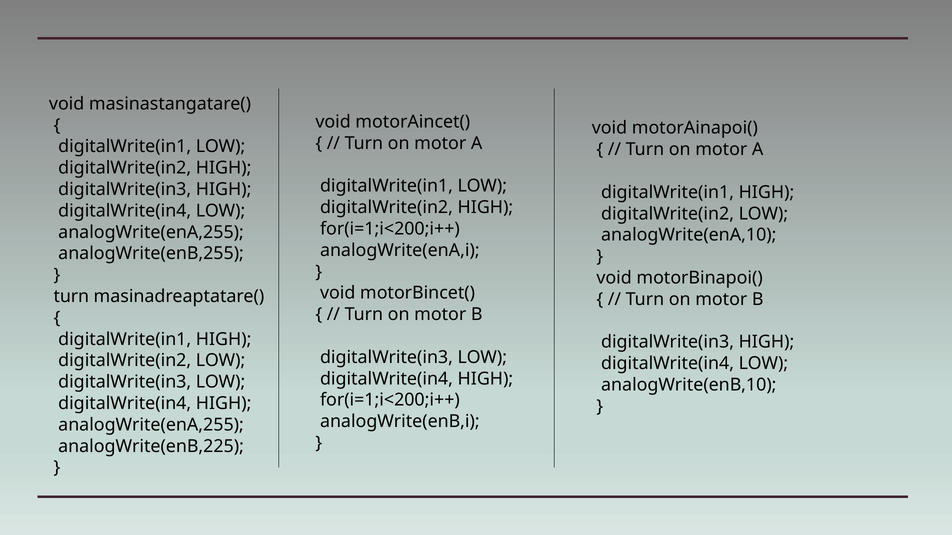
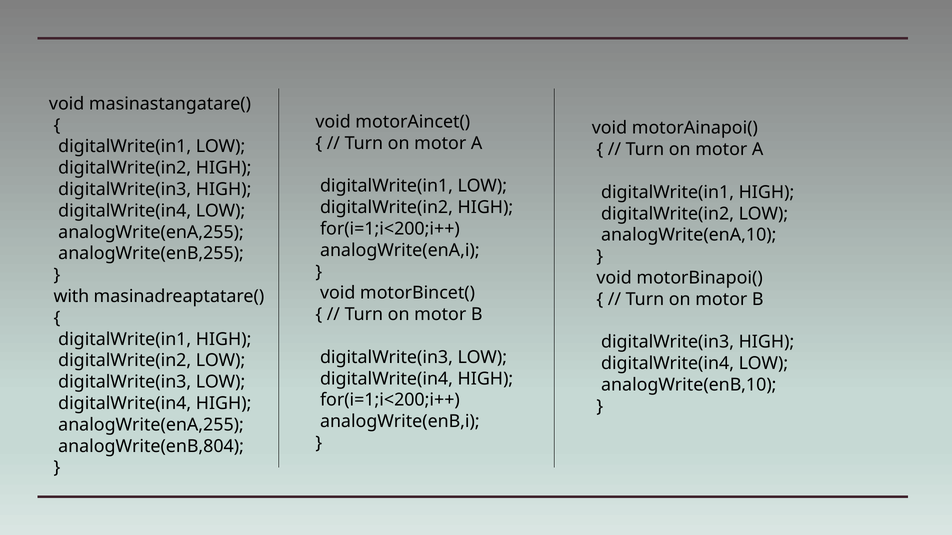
turn at (71, 297): turn -> with
analogWrite(enB,225: analogWrite(enB,225 -> analogWrite(enB,804
